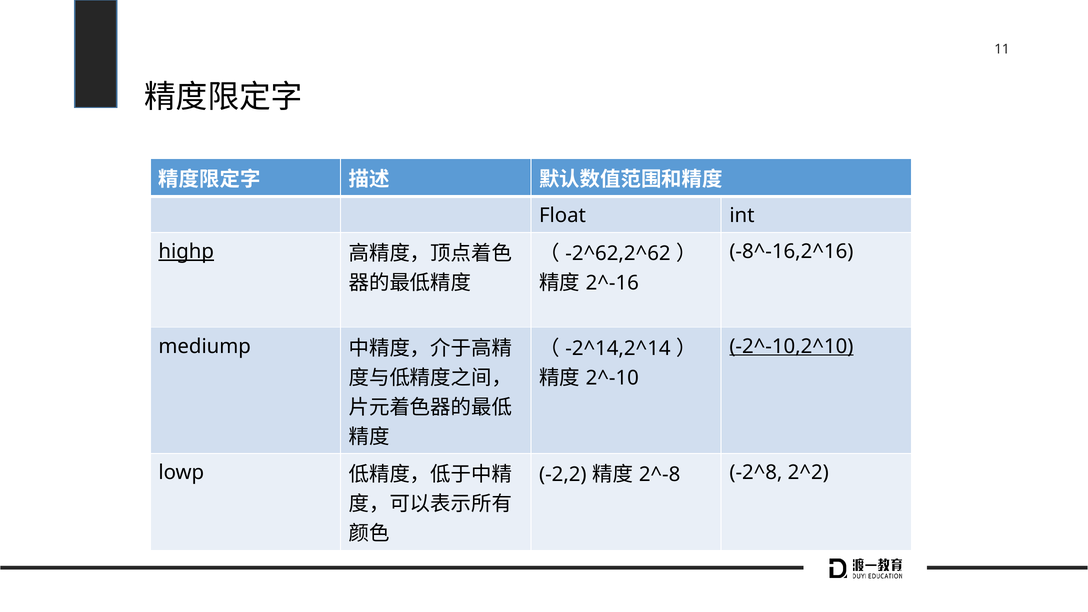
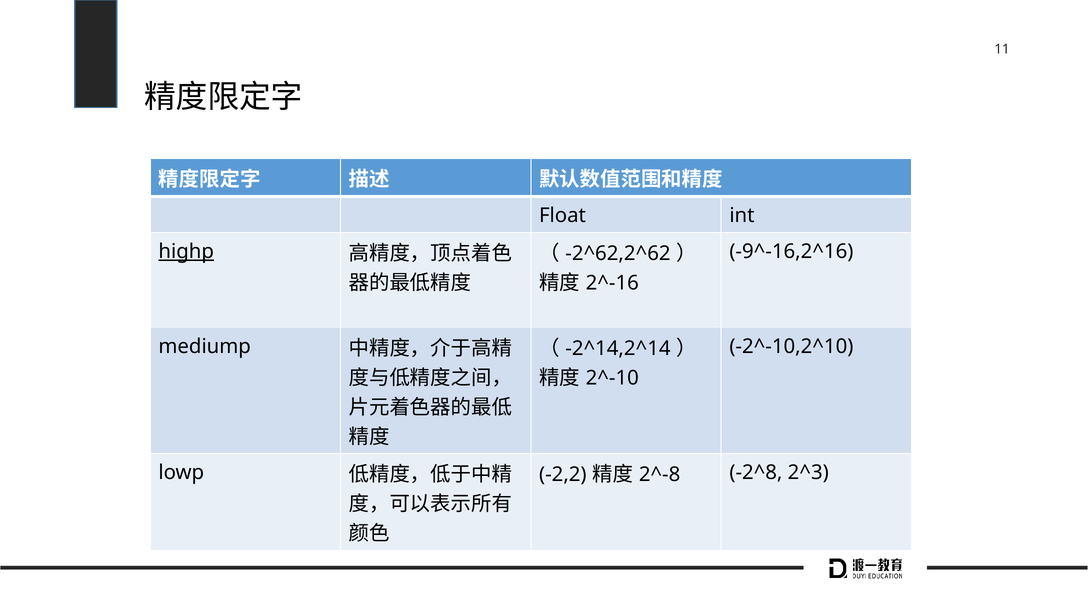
-8^-16,2^16: -8^-16,2^16 -> -9^-16,2^16
-2^-10,2^10 underline: present -> none
2^2: 2^2 -> 2^3
